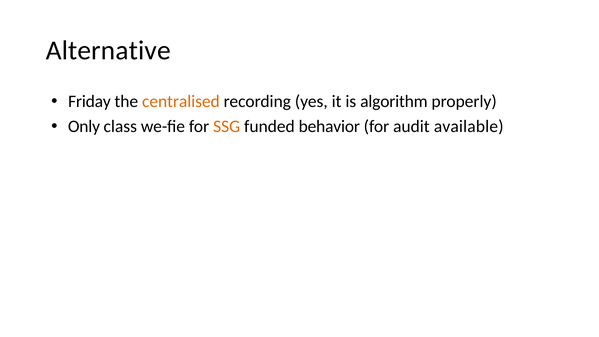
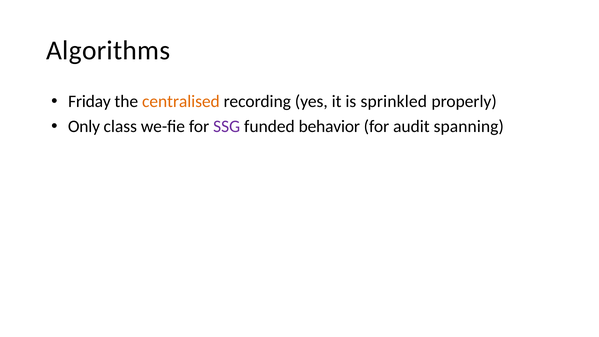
Alternative: Alternative -> Algorithms
algorithm: algorithm -> sprinkled
SSG colour: orange -> purple
available: available -> spanning
